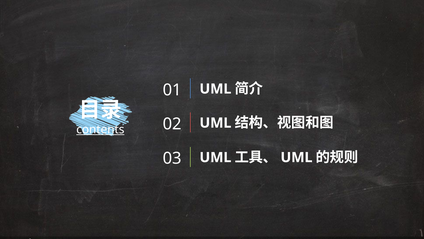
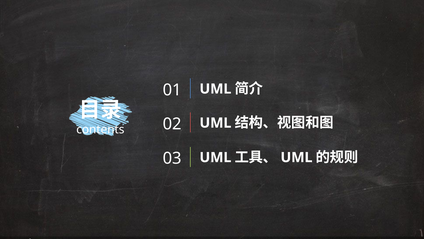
contents underline: present -> none
